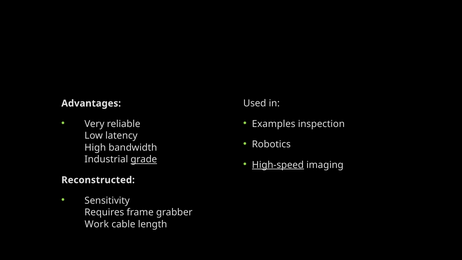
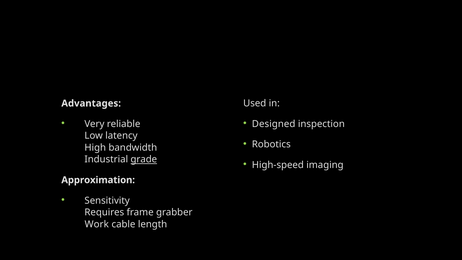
Examples: Examples -> Designed
High-speed underline: present -> none
Reconstructed: Reconstructed -> Approximation
